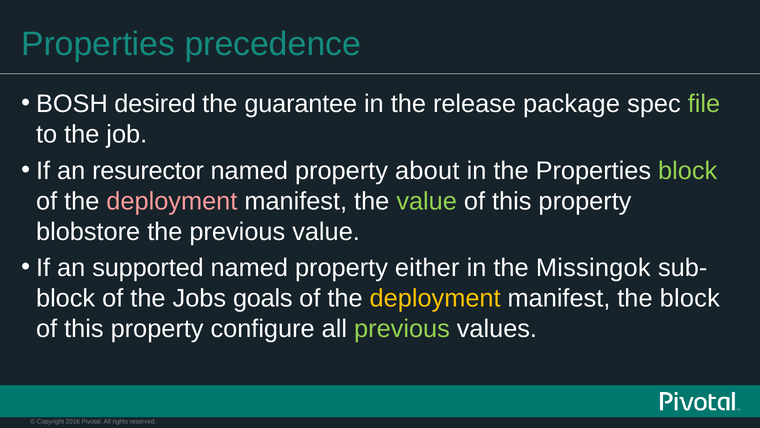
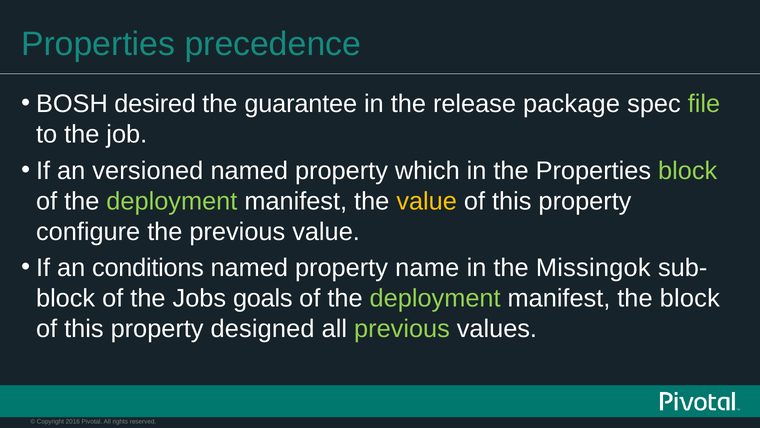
resurector: resurector -> versioned
about: about -> which
deployment at (172, 201) colour: pink -> light green
value at (427, 201) colour: light green -> yellow
blobstore: blobstore -> configure
supported: supported -> conditions
either: either -> name
deployment at (435, 298) colour: yellow -> light green
configure: configure -> designed
